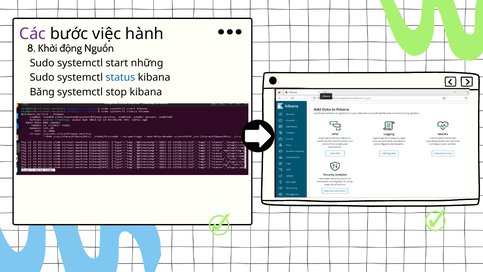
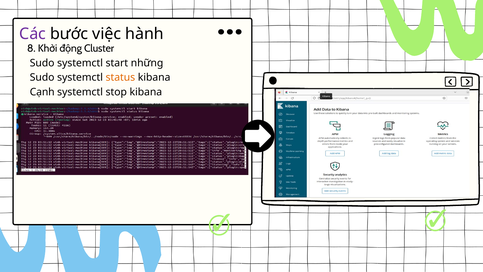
Nguồn: Nguồn -> Cluster
status colour: blue -> orange
Băng: Băng -> Cạnh
